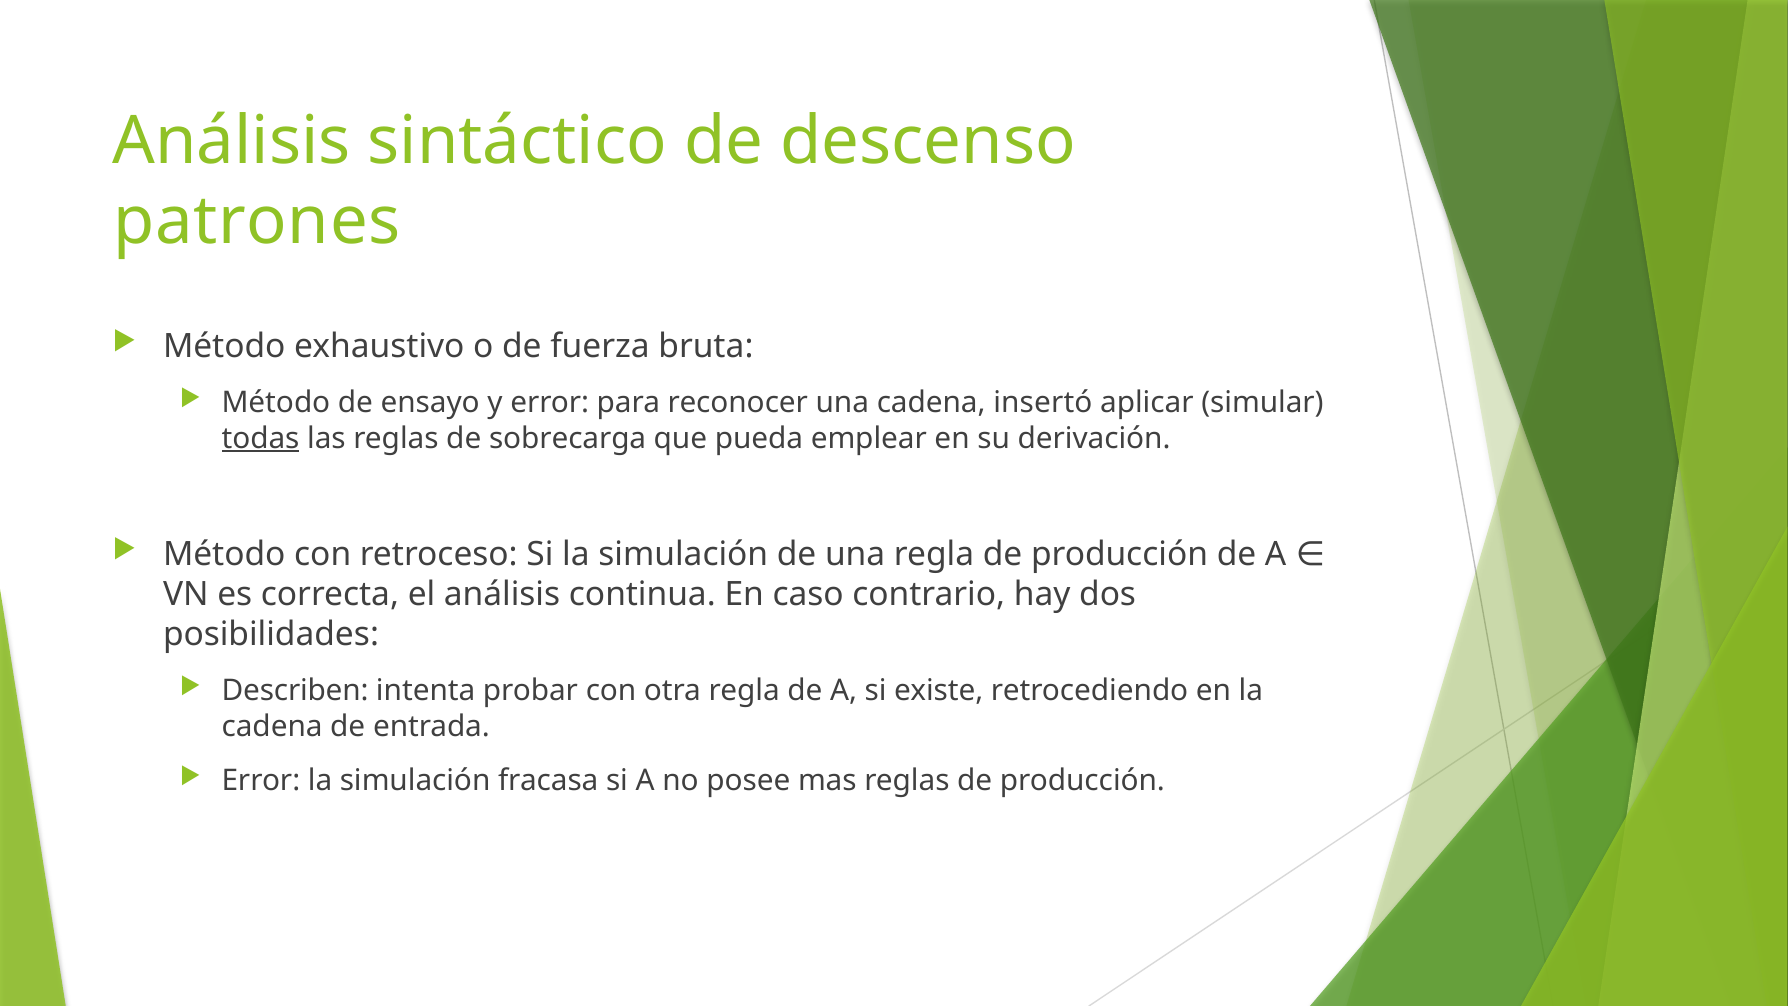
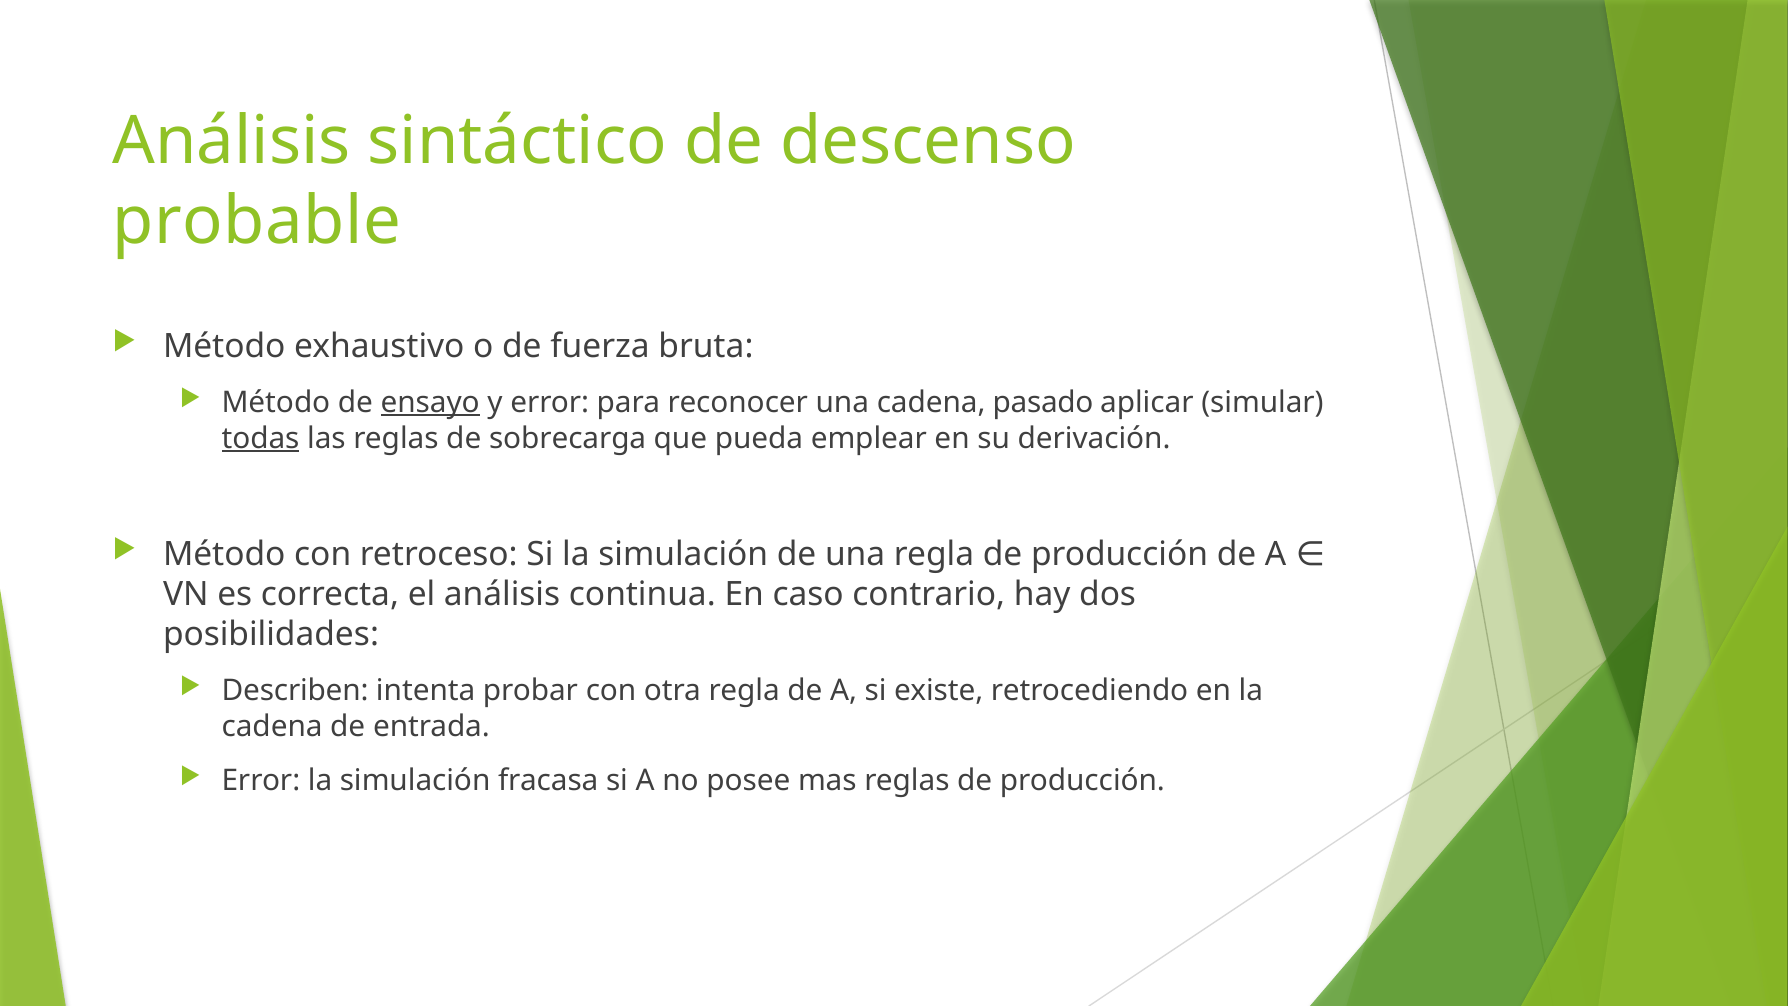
patrones: patrones -> probable
ensayo underline: none -> present
insertó: insertó -> pasado
